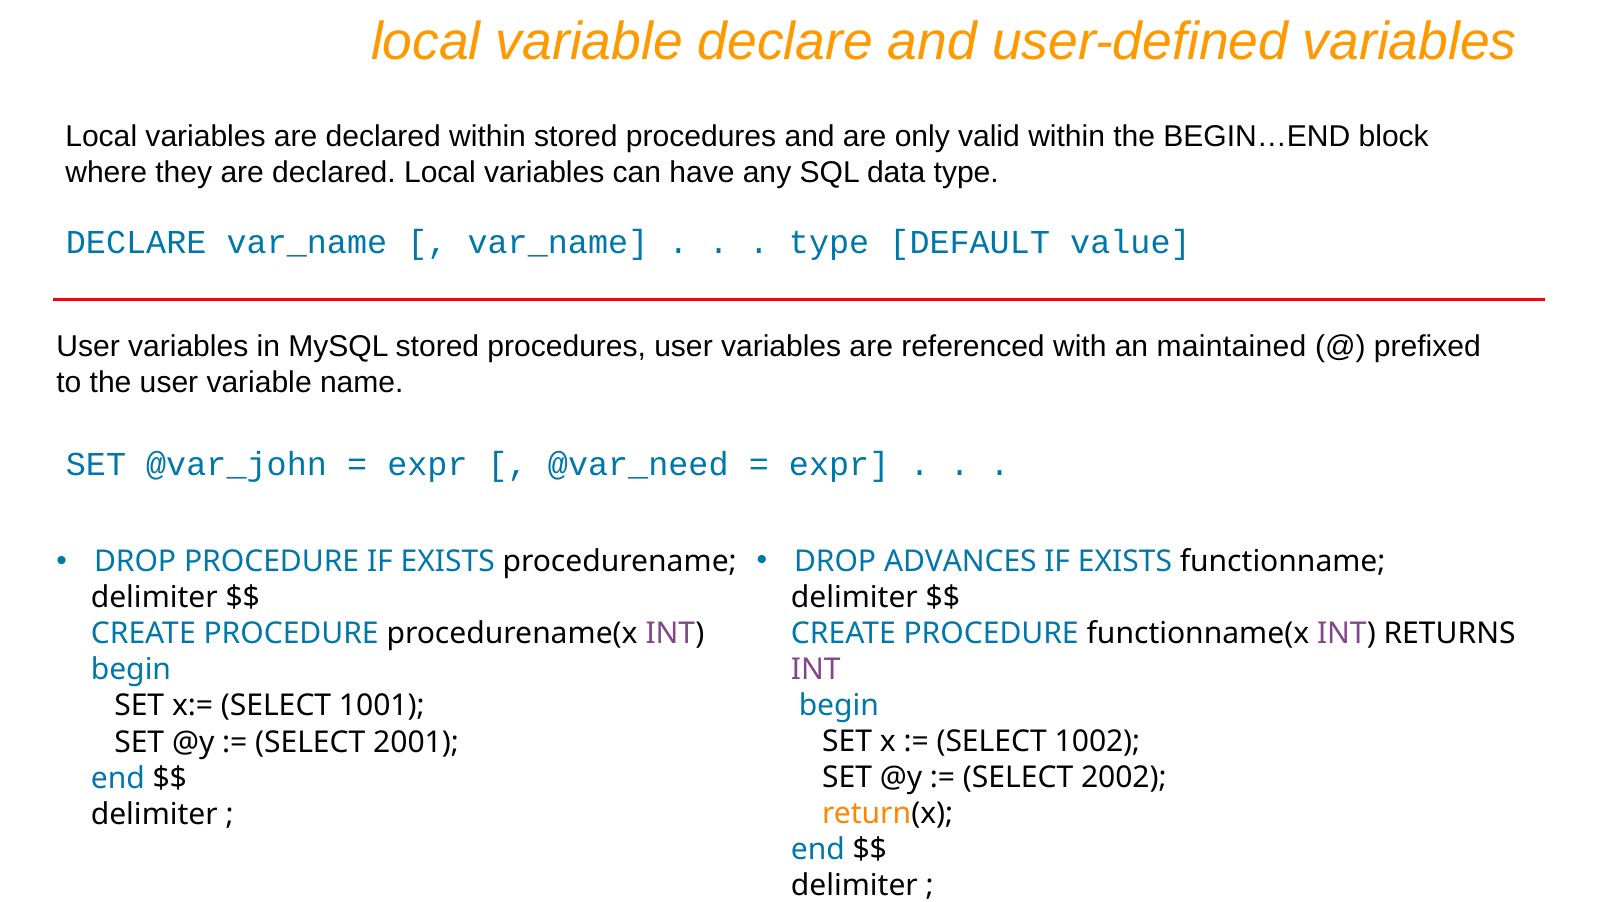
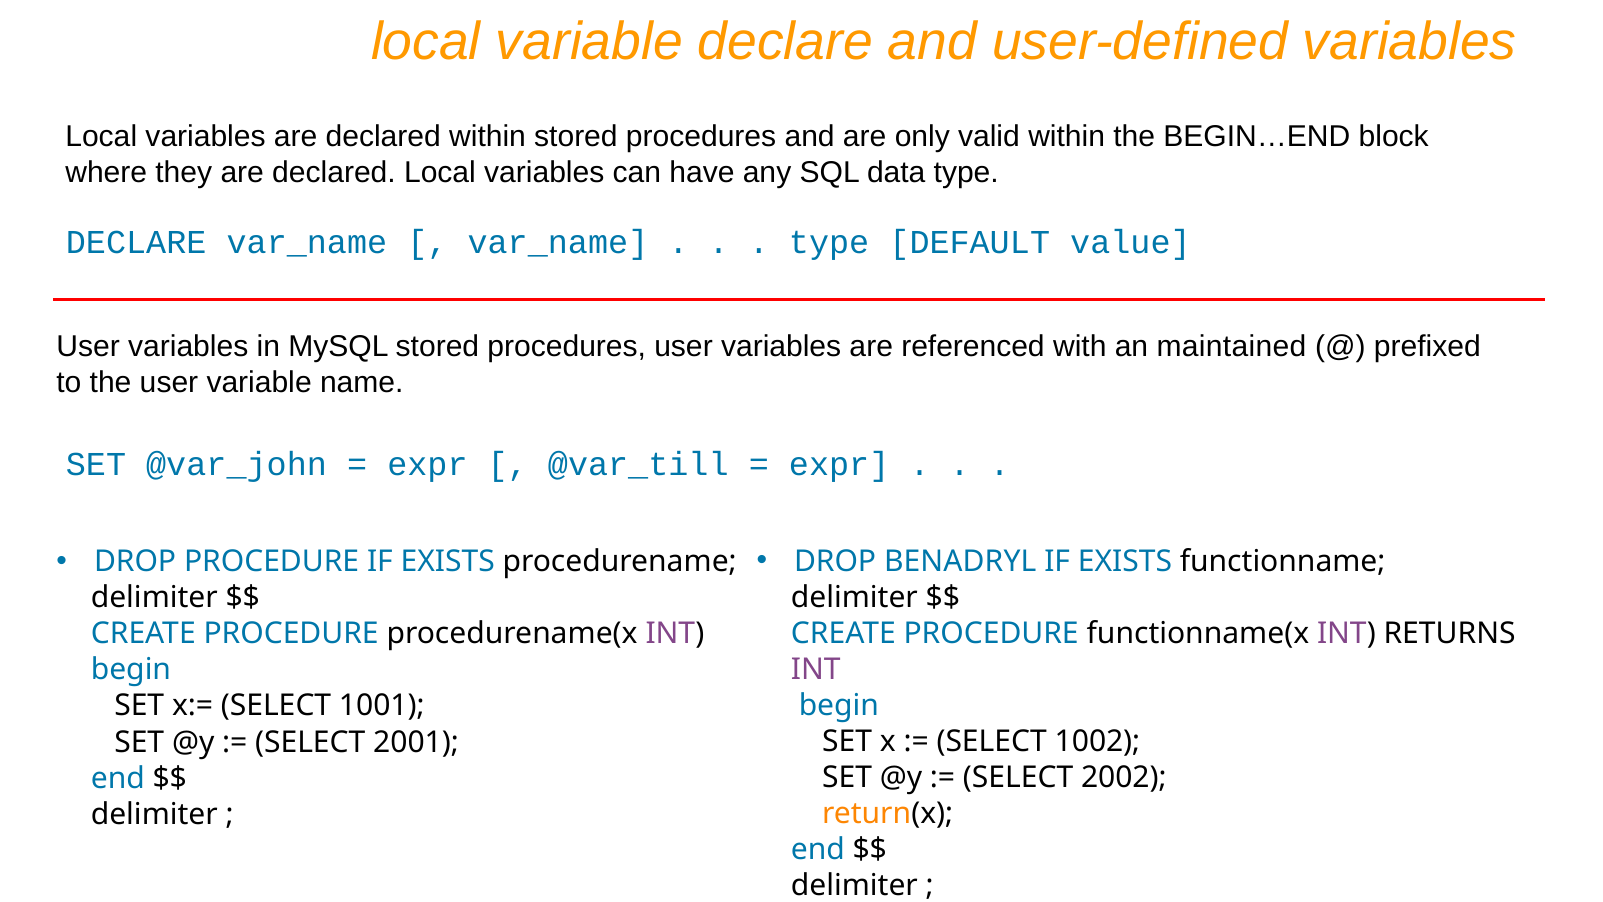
@var_need: @var_need -> @var_till
ADVANCES: ADVANCES -> BENADRYL
